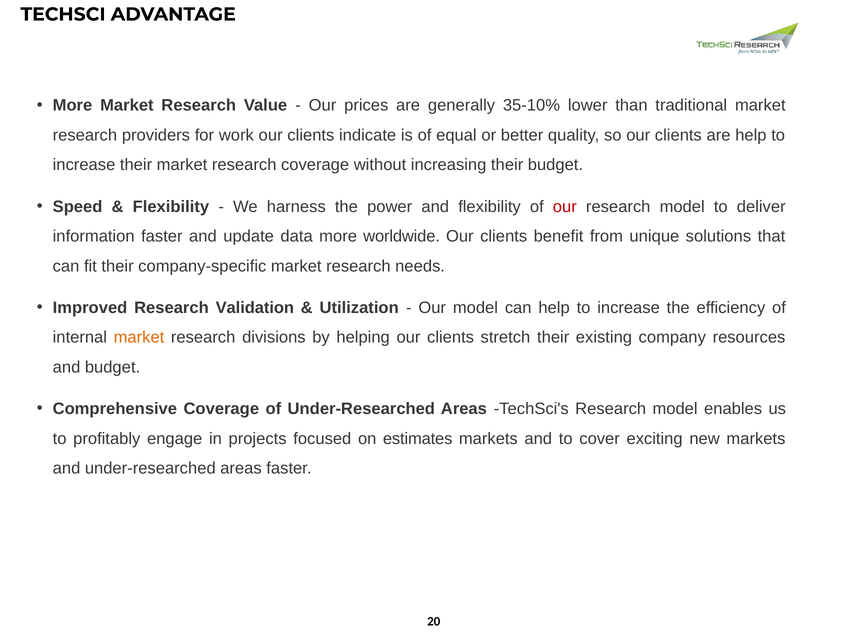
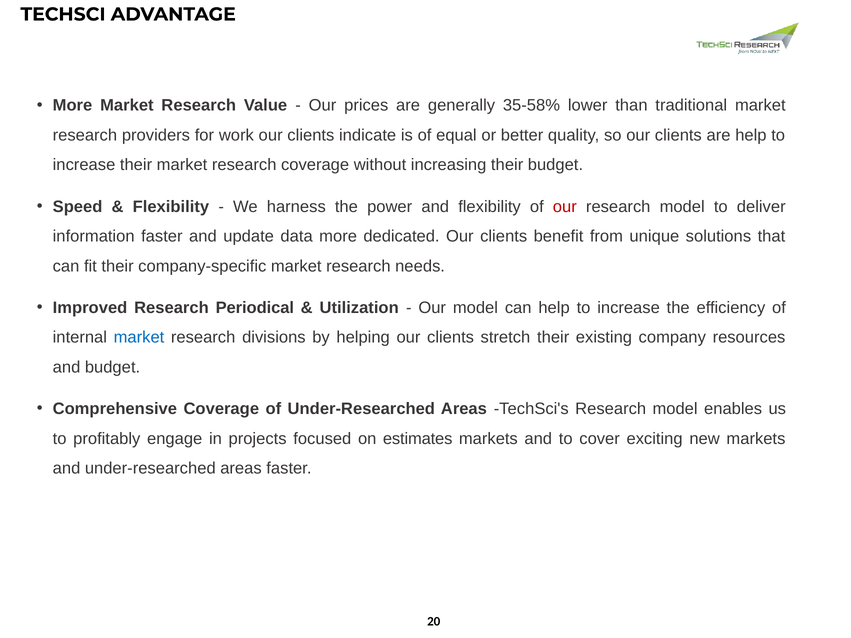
35-10%: 35-10% -> 35-58%
worldwide: worldwide -> dedicated
Validation: Validation -> Periodical
market at (139, 338) colour: orange -> blue
